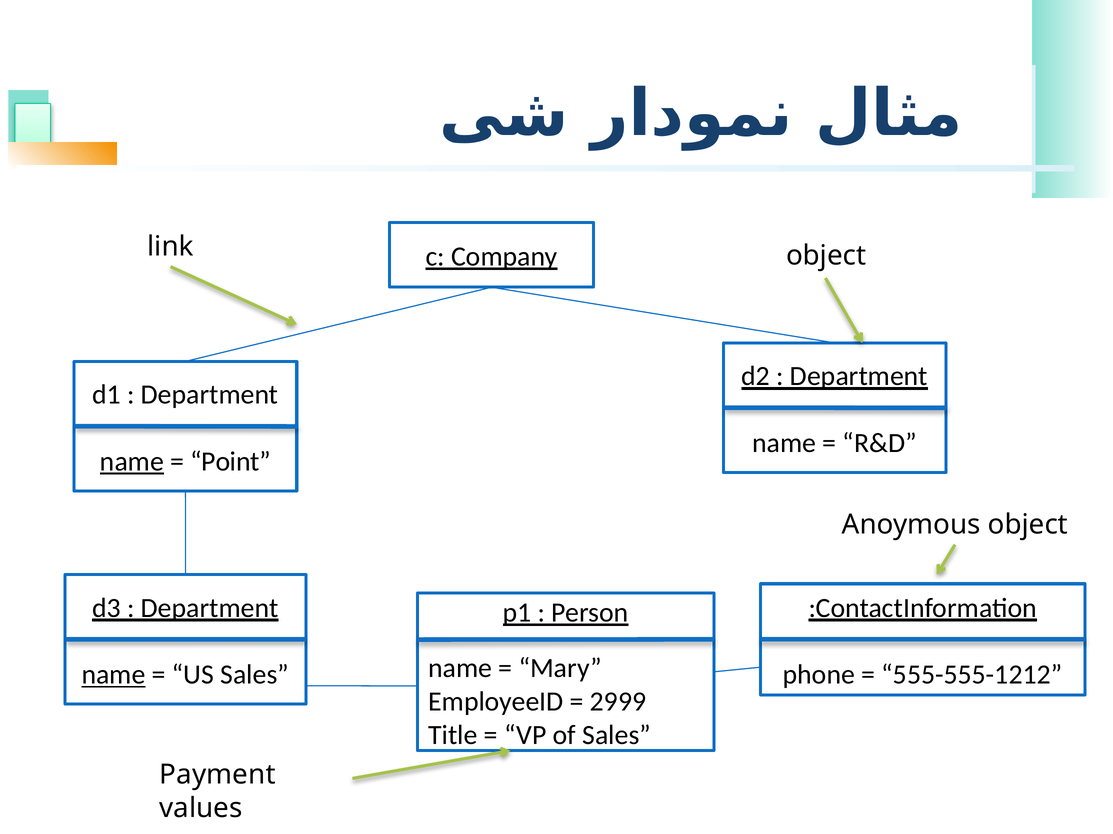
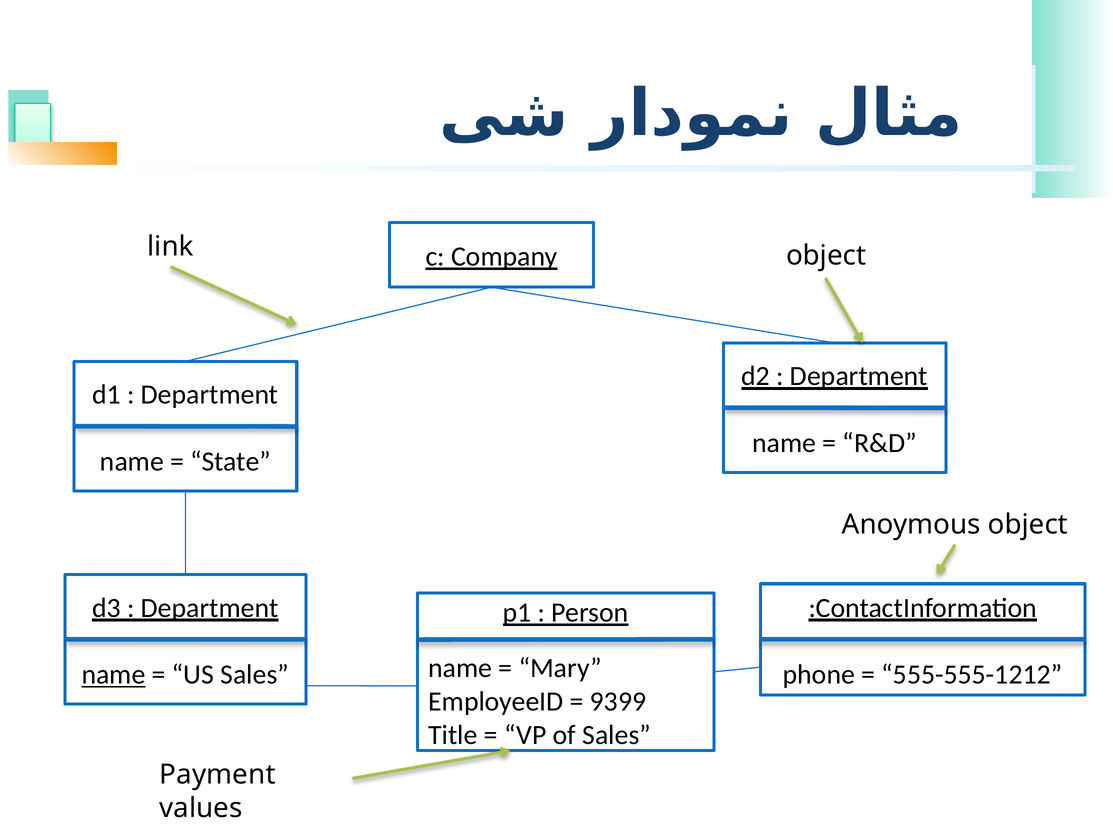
name at (132, 462) underline: present -> none
Point: Point -> State
2999: 2999 -> 9399
